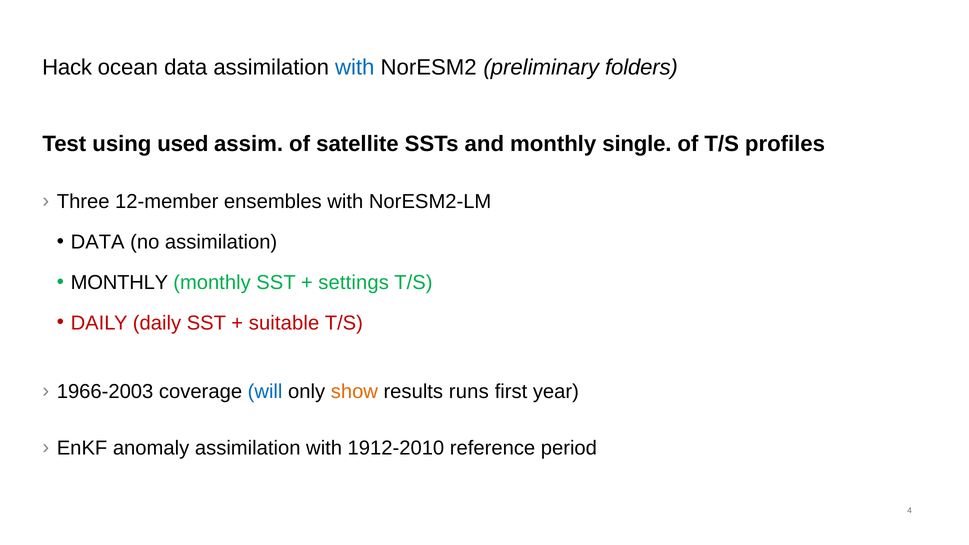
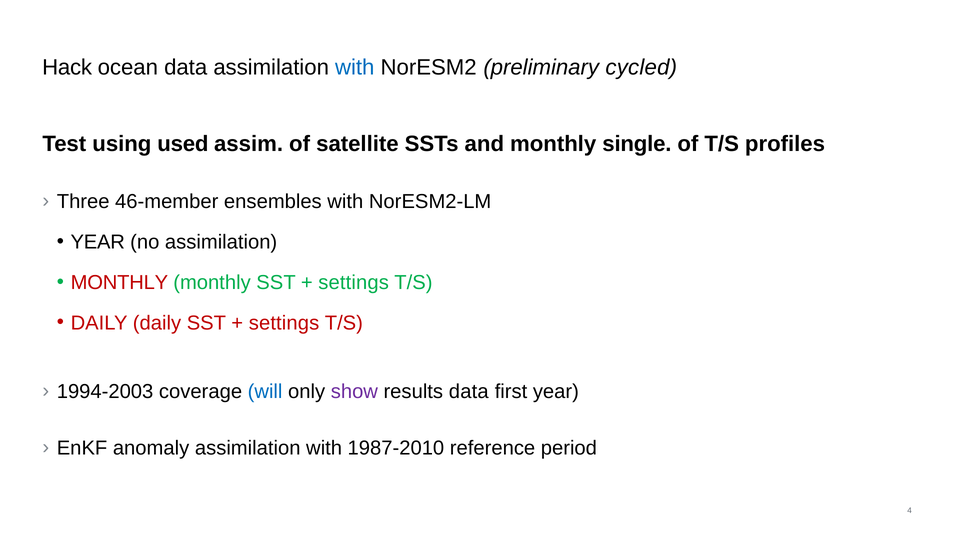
folders: folders -> cycled
12-member: 12-member -> 46-member
DATA at (98, 242): DATA -> YEAR
MONTHLY at (119, 283) colour: black -> red
suitable at (284, 323): suitable -> settings
1966-2003: 1966-2003 -> 1994-2003
show colour: orange -> purple
results runs: runs -> data
1912-2010: 1912-2010 -> 1987-2010
